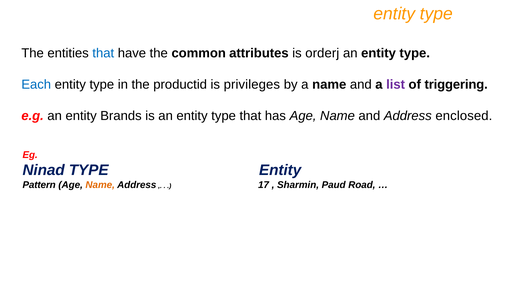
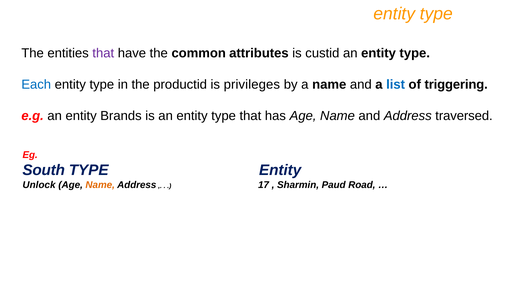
that at (103, 53) colour: blue -> purple
orderj: orderj -> custid
list colour: purple -> blue
enclosed: enclosed -> traversed
Ninad: Ninad -> South
Pattern: Pattern -> Unlock
